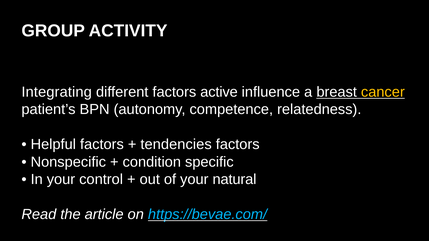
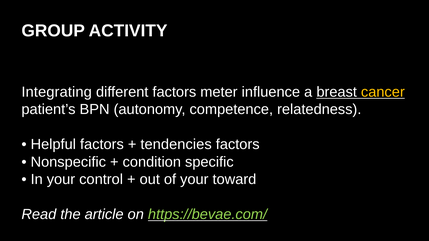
active: active -> meter
natural: natural -> toward
https://bevae.com/ colour: light blue -> light green
